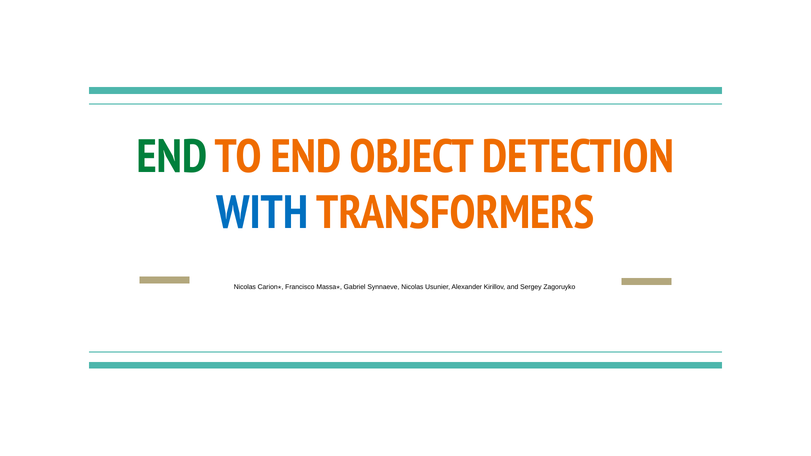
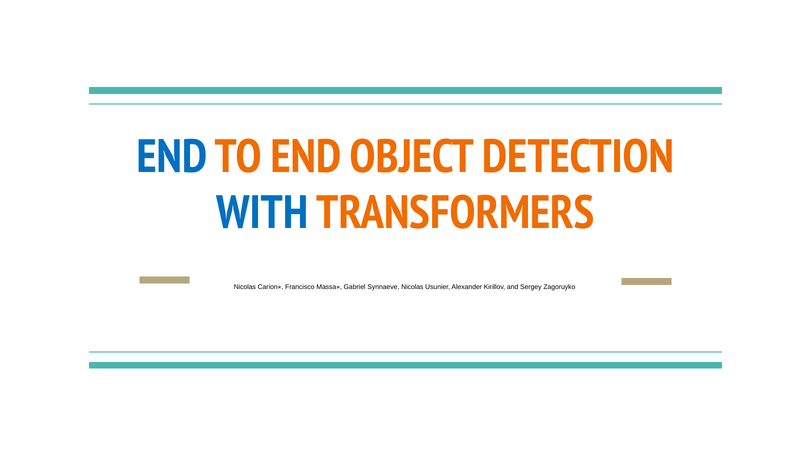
END at (172, 157) colour: green -> blue
